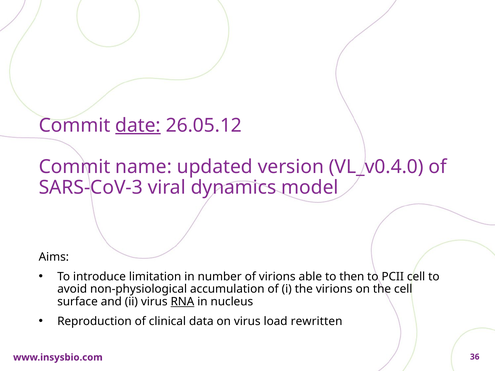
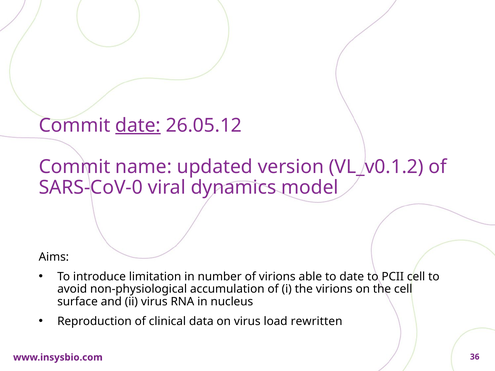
VL_v0.4.0: VL_v0.4.0 -> VL_v0.1.2
SARS-CoV-3: SARS-CoV-3 -> SARS-CoV-0
to then: then -> date
RNA underline: present -> none
